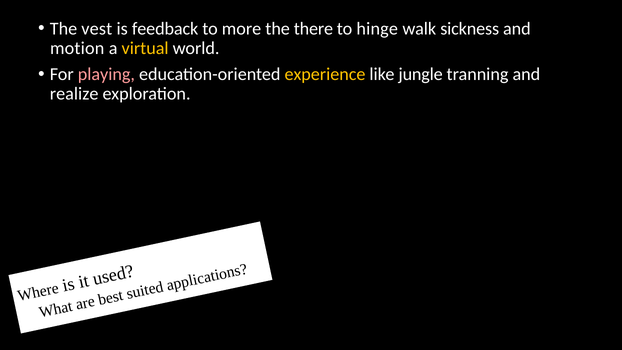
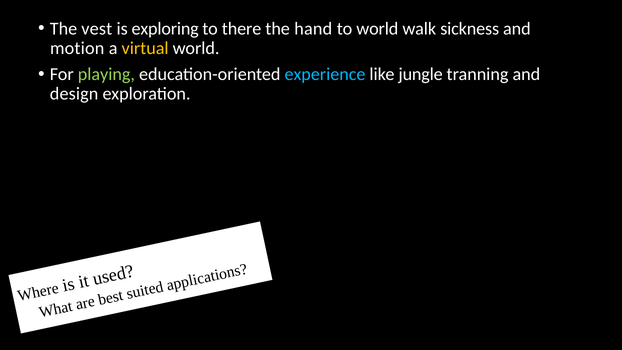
feedback: feedback -> exploring
more: more -> there
there: there -> hand
to hinge: hinge -> world
playing colour: pink -> light green
experience colour: yellow -> light blue
realize: realize -> design
